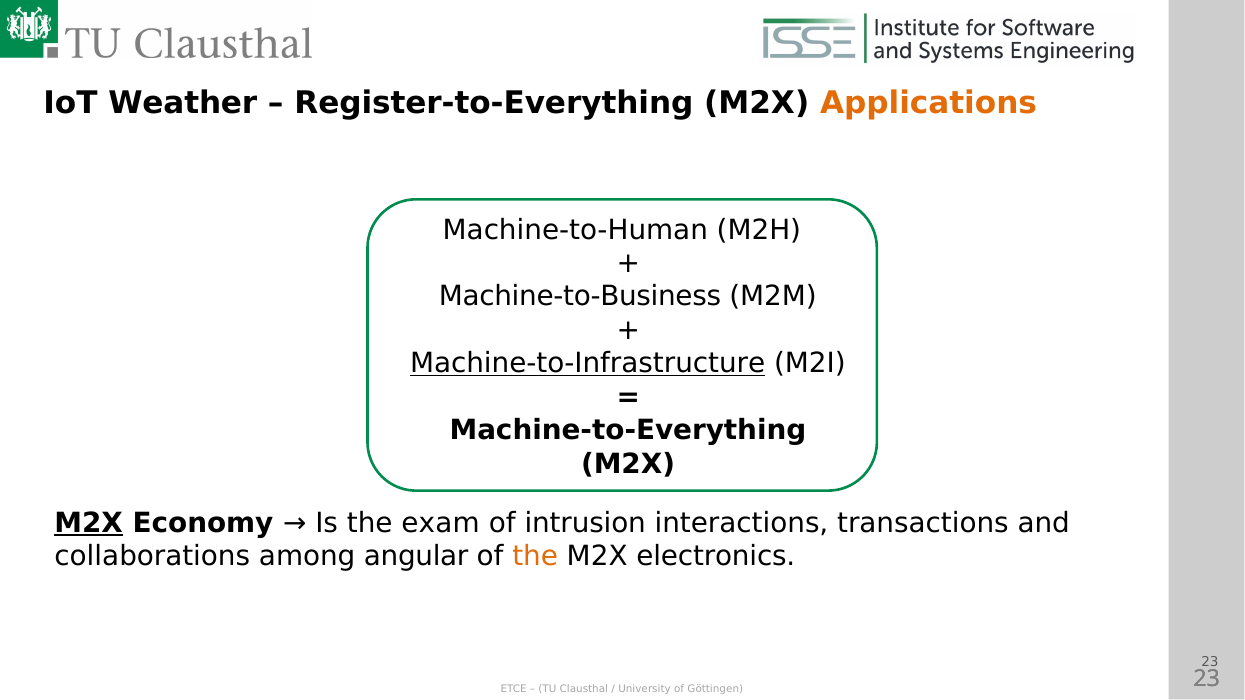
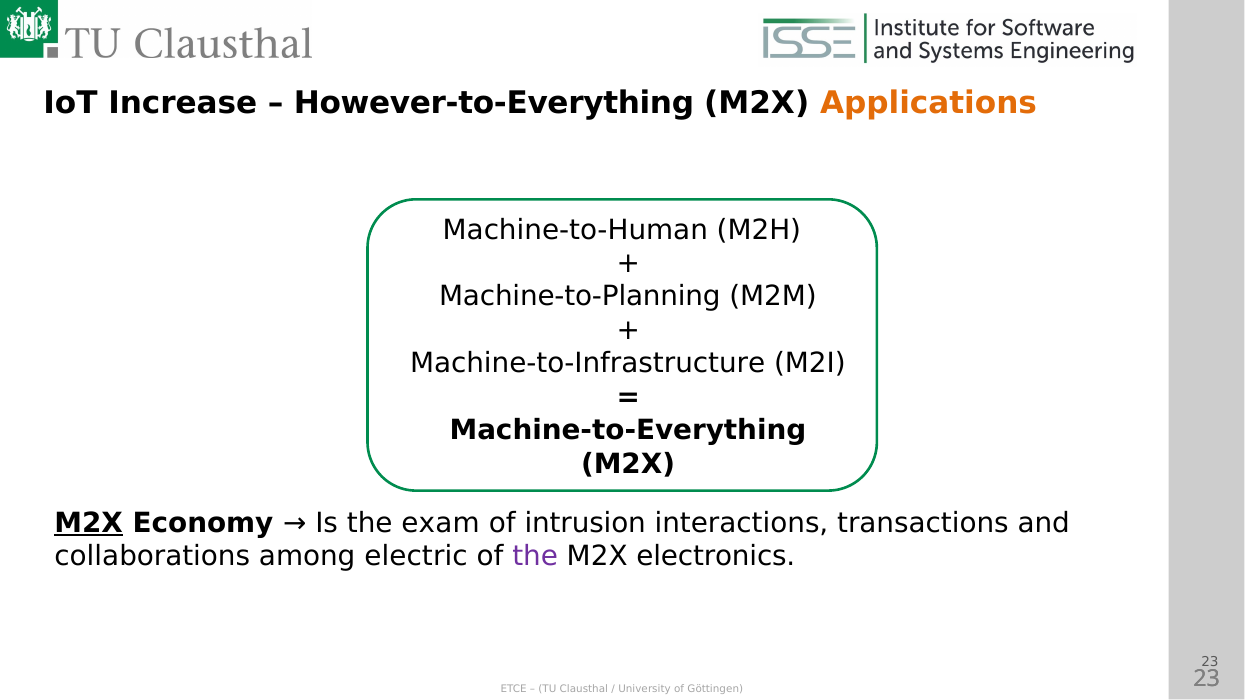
Weather: Weather -> Increase
Register-to-Everything: Register-to-Everything -> However-to-Everything
Machine-to-Business: Machine-to-Business -> Machine-to-Planning
Machine-to-Infrastructure underline: present -> none
angular: angular -> electric
the at (535, 557) colour: orange -> purple
